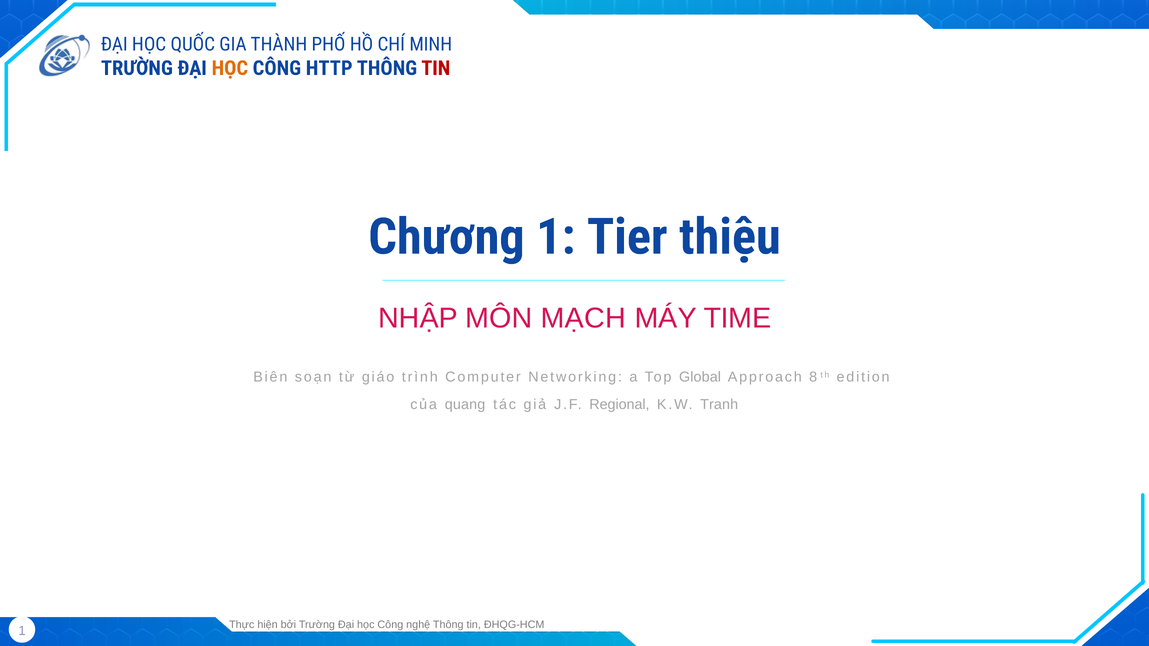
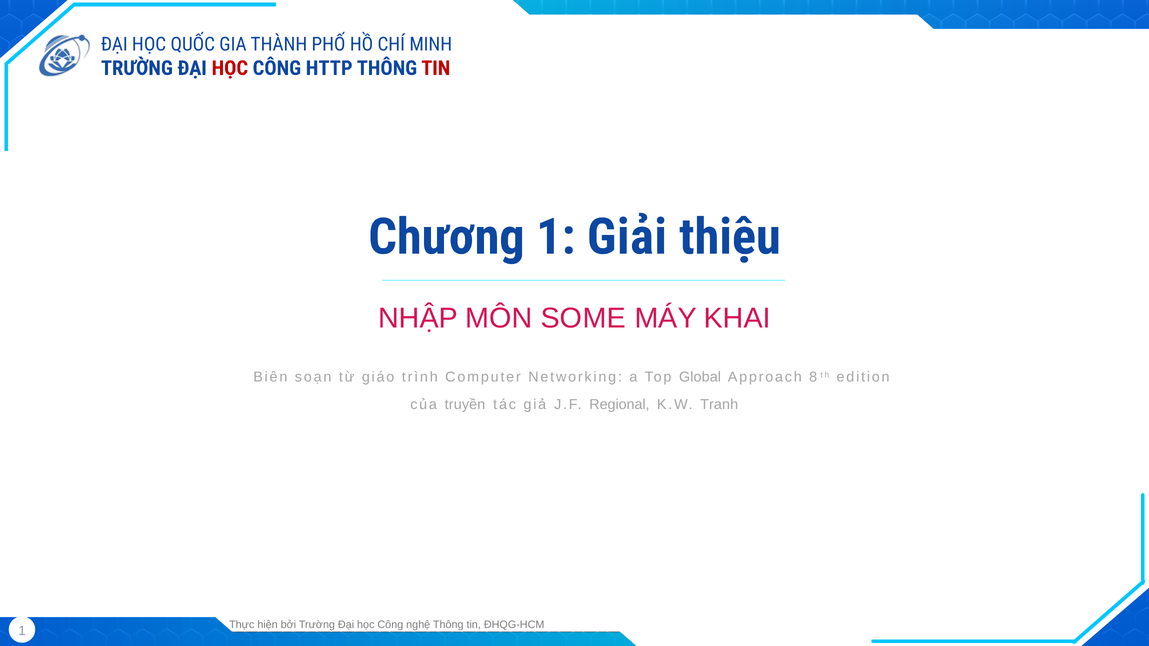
HỌC at (230, 68) colour: orange -> red
Tier: Tier -> Giải
MẠCH: MẠCH -> SOME
TIME: TIME -> KHAI
quang: quang -> truyền
